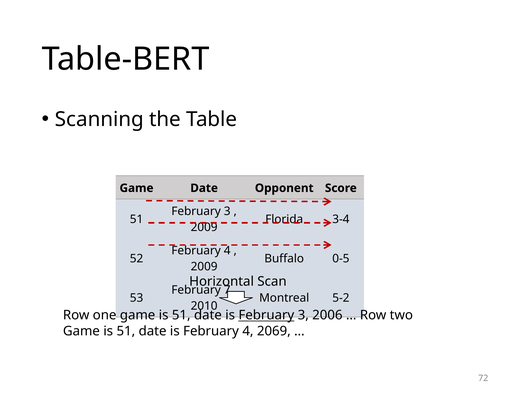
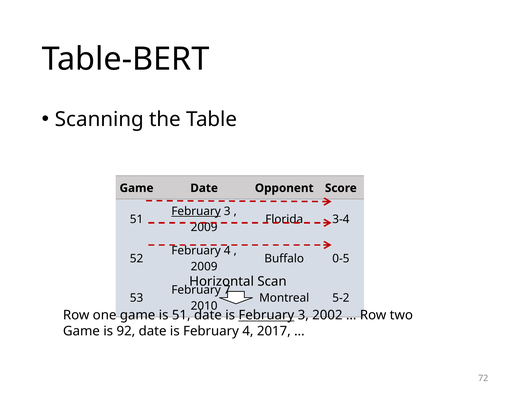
February at (196, 212) underline: none -> present
2006: 2006 -> 2002
51 at (126, 332): 51 -> 92
2069: 2069 -> 2017
